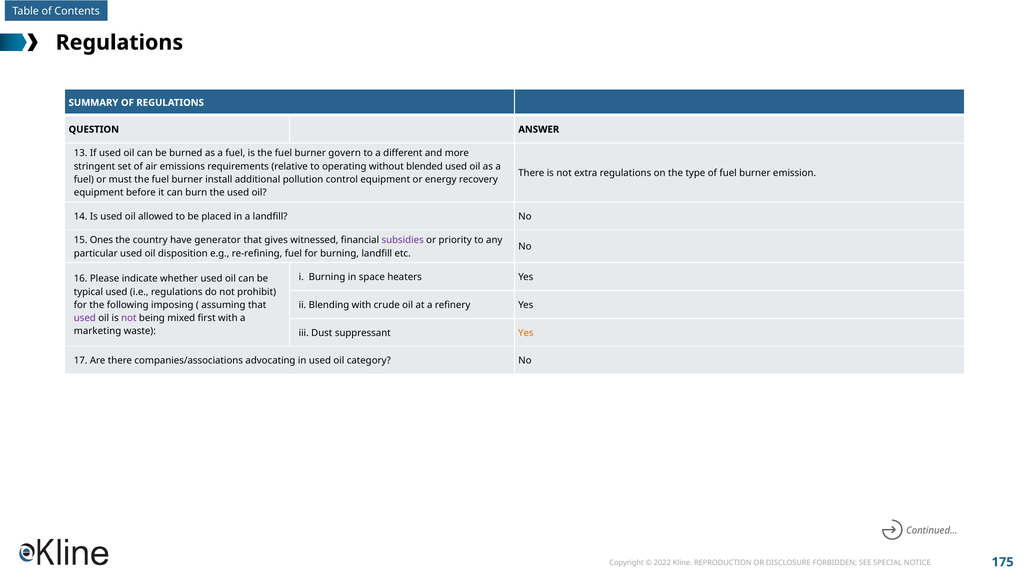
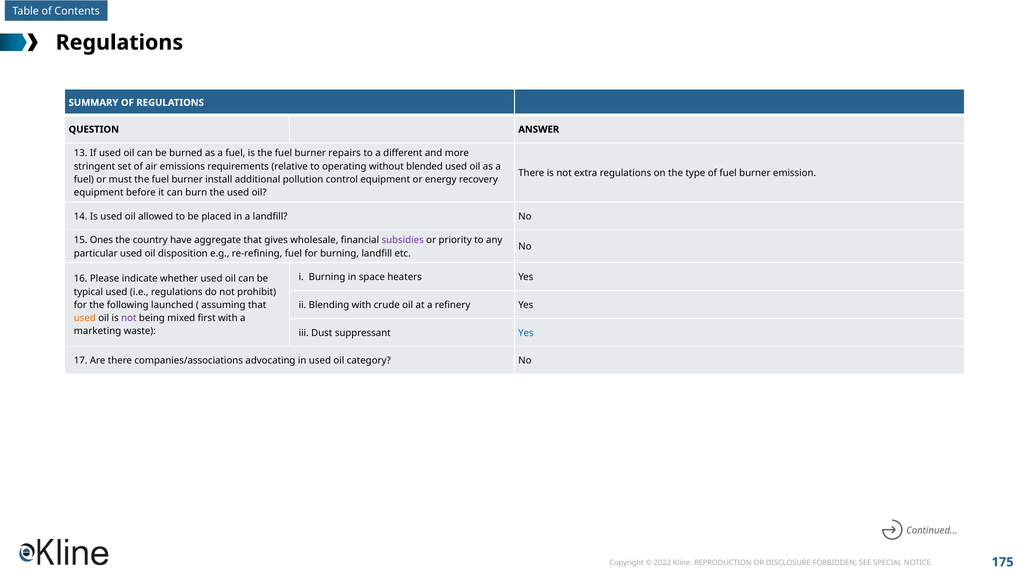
govern: govern -> repairs
generator: generator -> aggregate
witnessed: witnessed -> wholesale
imposing: imposing -> launched
used at (85, 318) colour: purple -> orange
Yes at (526, 333) colour: orange -> blue
